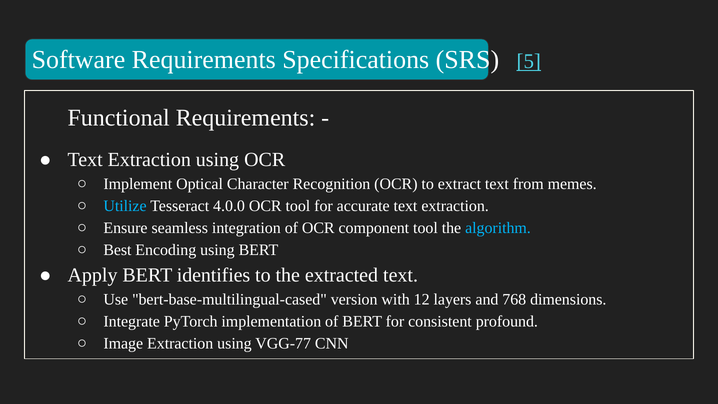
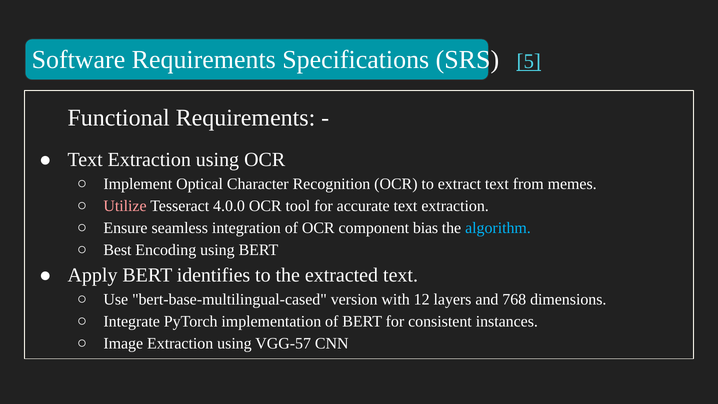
Utilize colour: light blue -> pink
component tool: tool -> bias
profound: profound -> instances
VGG-77: VGG-77 -> VGG-57
